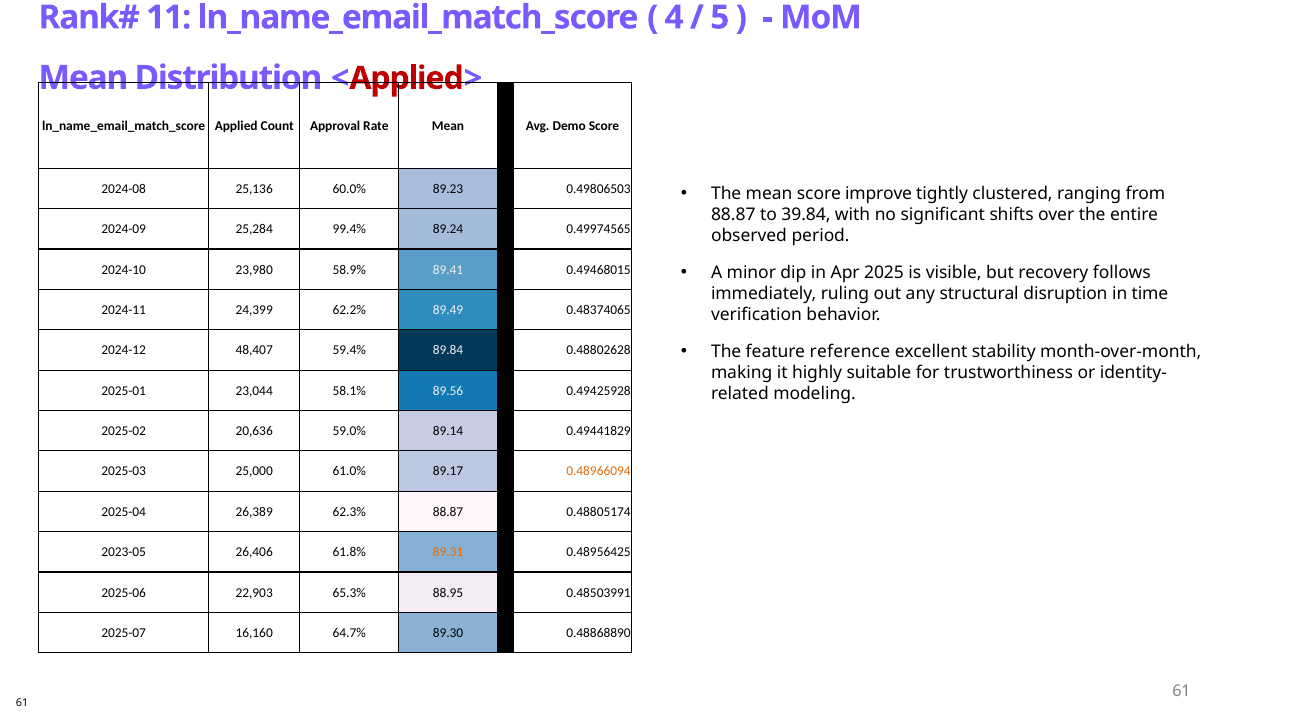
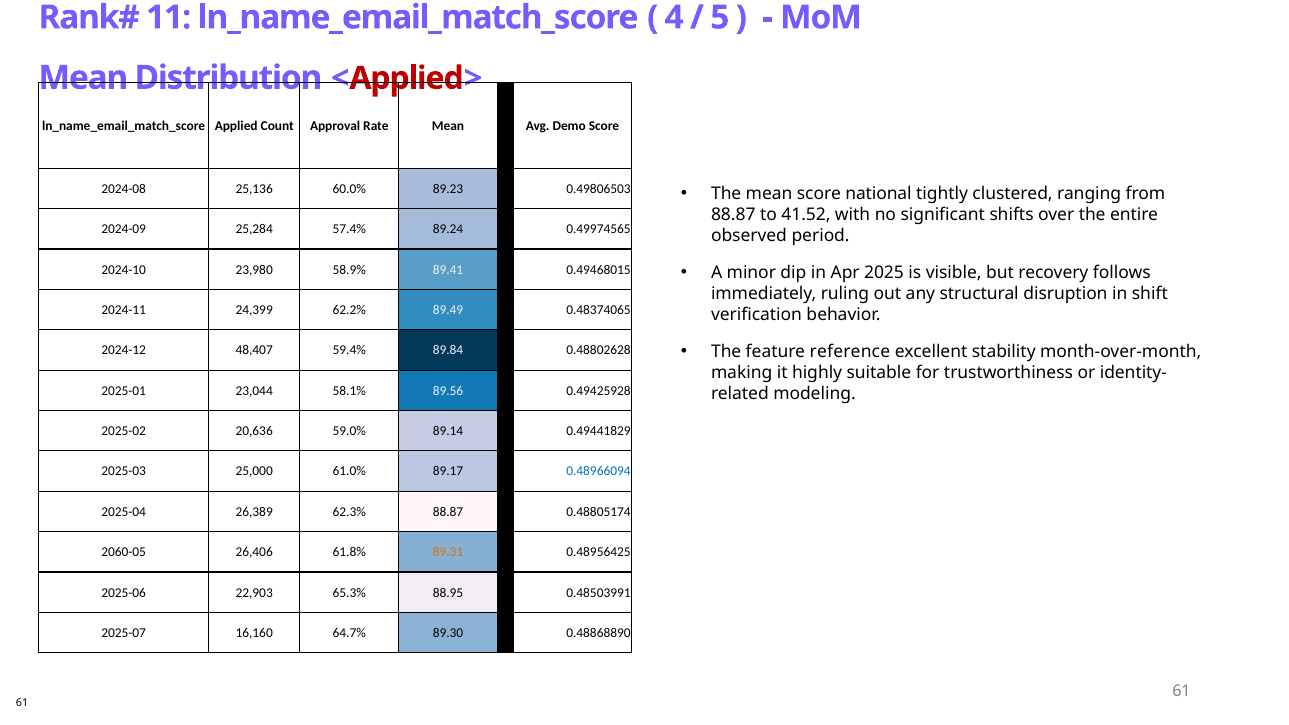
improve: improve -> national
39.84: 39.84 -> 41.52
99.4%: 99.4% -> 57.4%
time: time -> shift
0.48966094 colour: orange -> blue
2023-05: 2023-05 -> 2060-05
